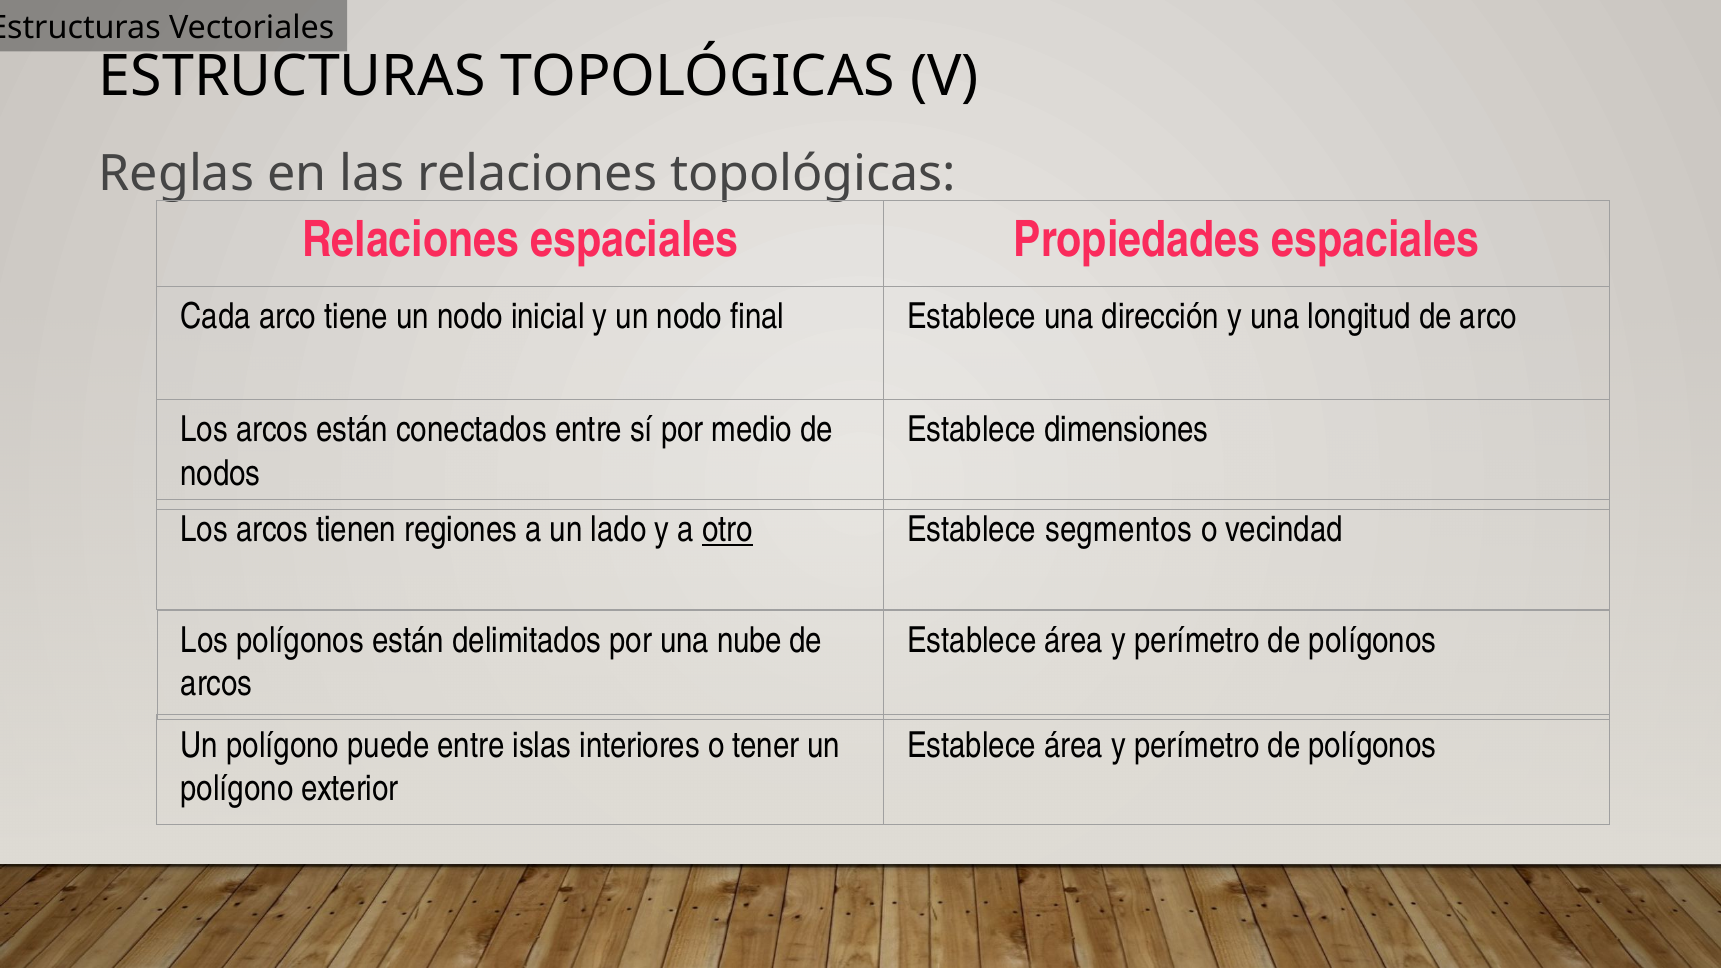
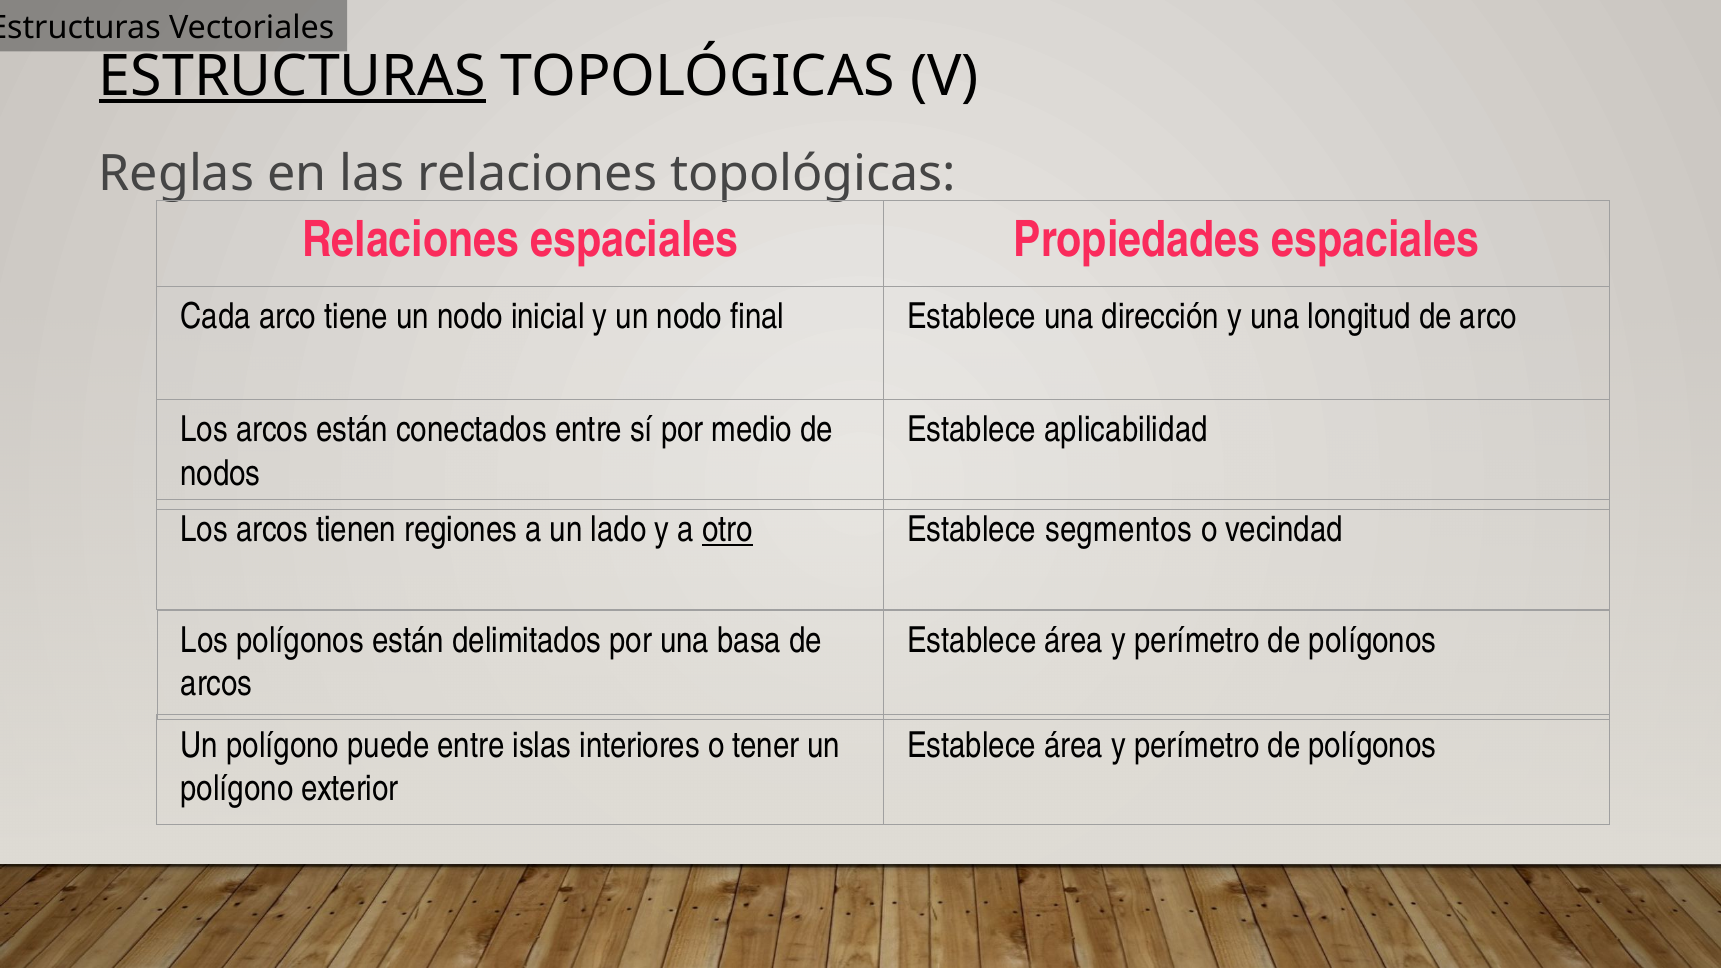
ESTRUCTURAS at (292, 76) underline: none -> present
dimensiones: dimensiones -> aplicabilidad
nube: nube -> basa
